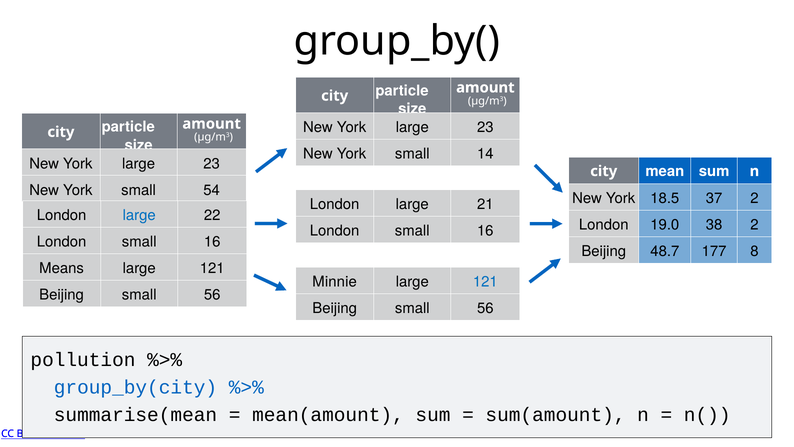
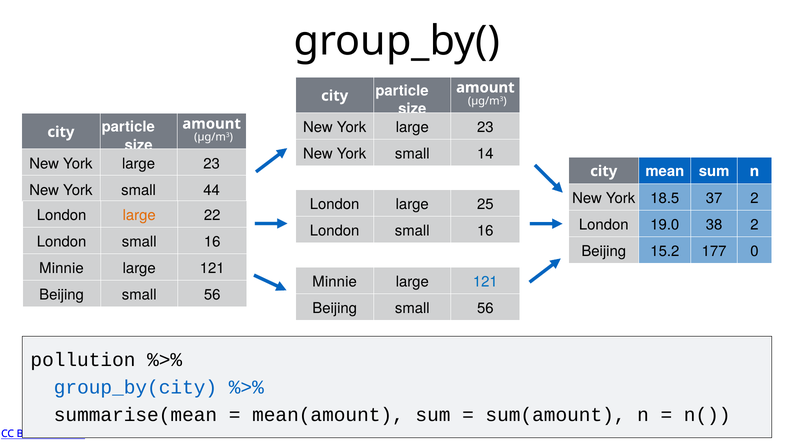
54: 54 -> 44
21: 21 -> 25
large at (139, 215) colour: blue -> orange
48.7: 48.7 -> 15.2
8: 8 -> 0
Means at (62, 268): Means -> Minnie
